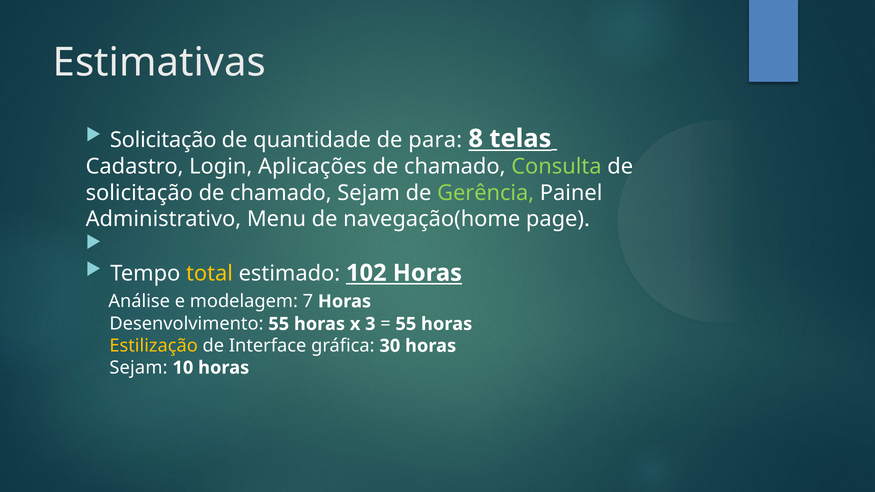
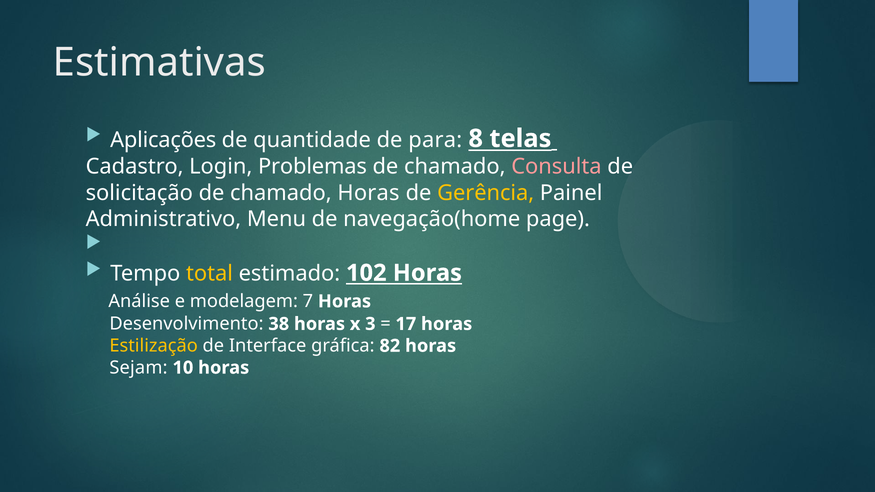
Solicitação at (163, 140): Solicitação -> Aplicações
Aplicações: Aplicações -> Problemas
Consulta colour: light green -> pink
chamado Sejam: Sejam -> Horas
Gerência colour: light green -> yellow
Desenvolvimento 55: 55 -> 38
55 at (406, 324): 55 -> 17
30: 30 -> 82
